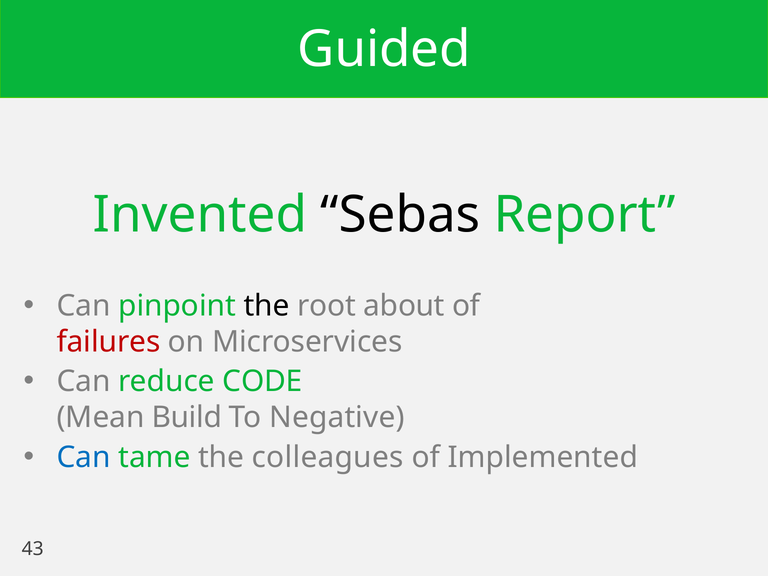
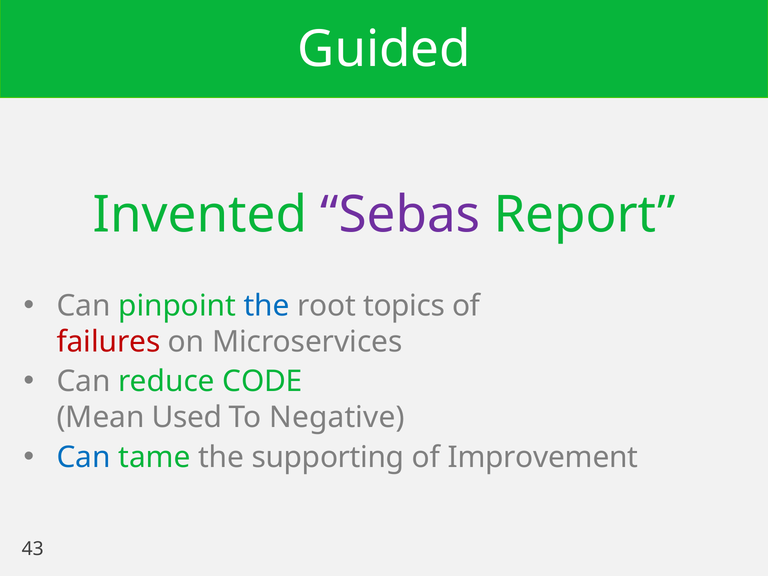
Sebas colour: black -> purple
the at (267, 306) colour: black -> blue
about: about -> topics
Build: Build -> Used
colleagues: colleagues -> supporting
Implemented: Implemented -> Improvement
